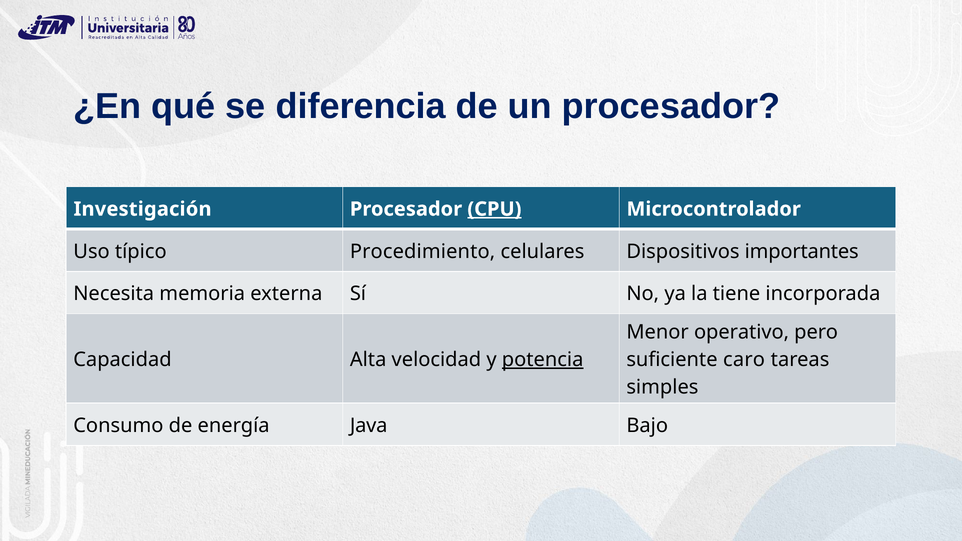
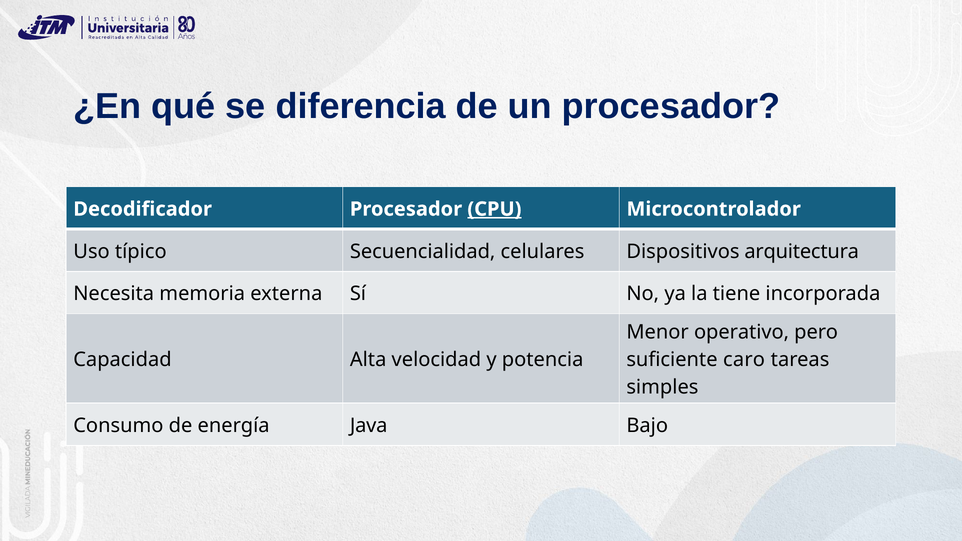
Investigación: Investigación -> Decodificador
Procedimiento: Procedimiento -> Secuencialidad
importantes: importantes -> arquitectura
potencia underline: present -> none
